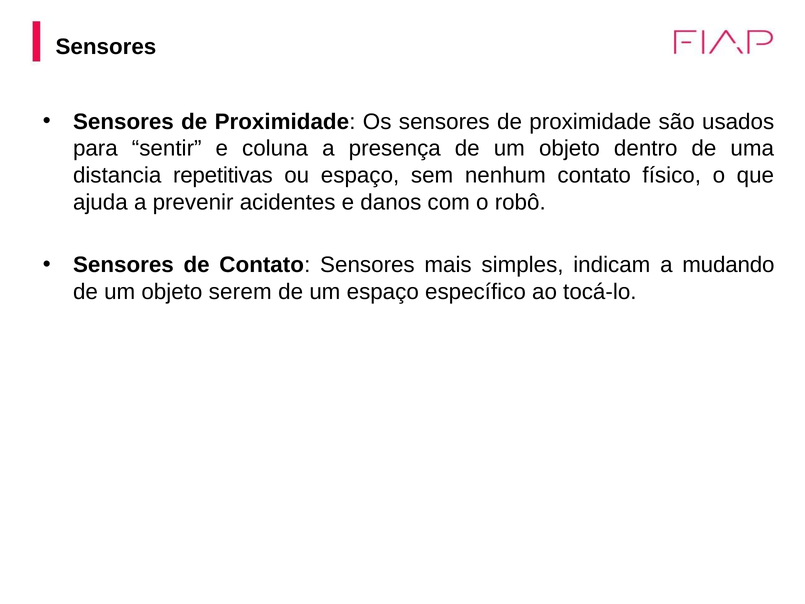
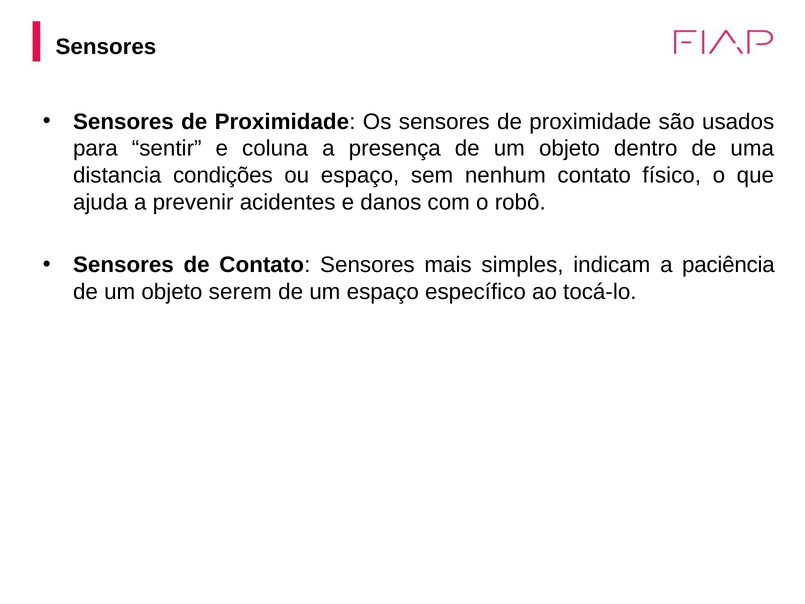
repetitivas: repetitivas -> condições
mudando: mudando -> paciência
